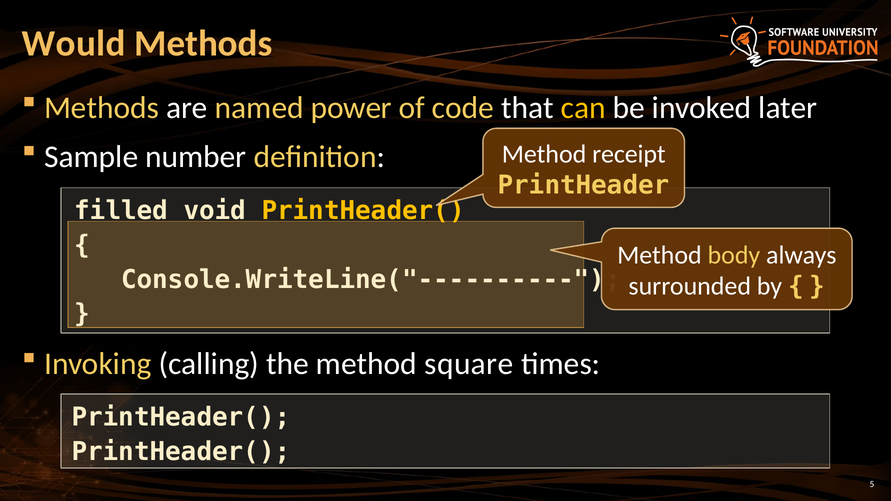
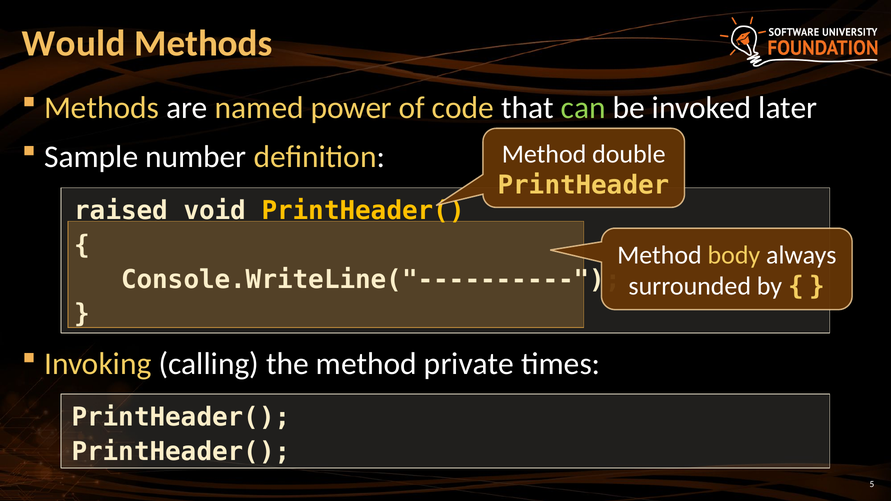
can colour: yellow -> light green
receipt: receipt -> double
filled: filled -> raised
square: square -> private
